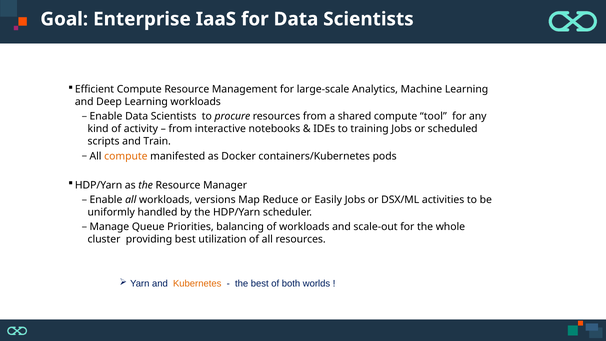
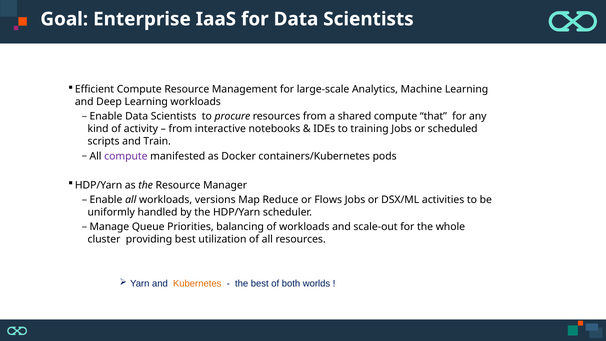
tool: tool -> that
compute at (126, 156) colour: orange -> purple
Easily: Easily -> Flows
